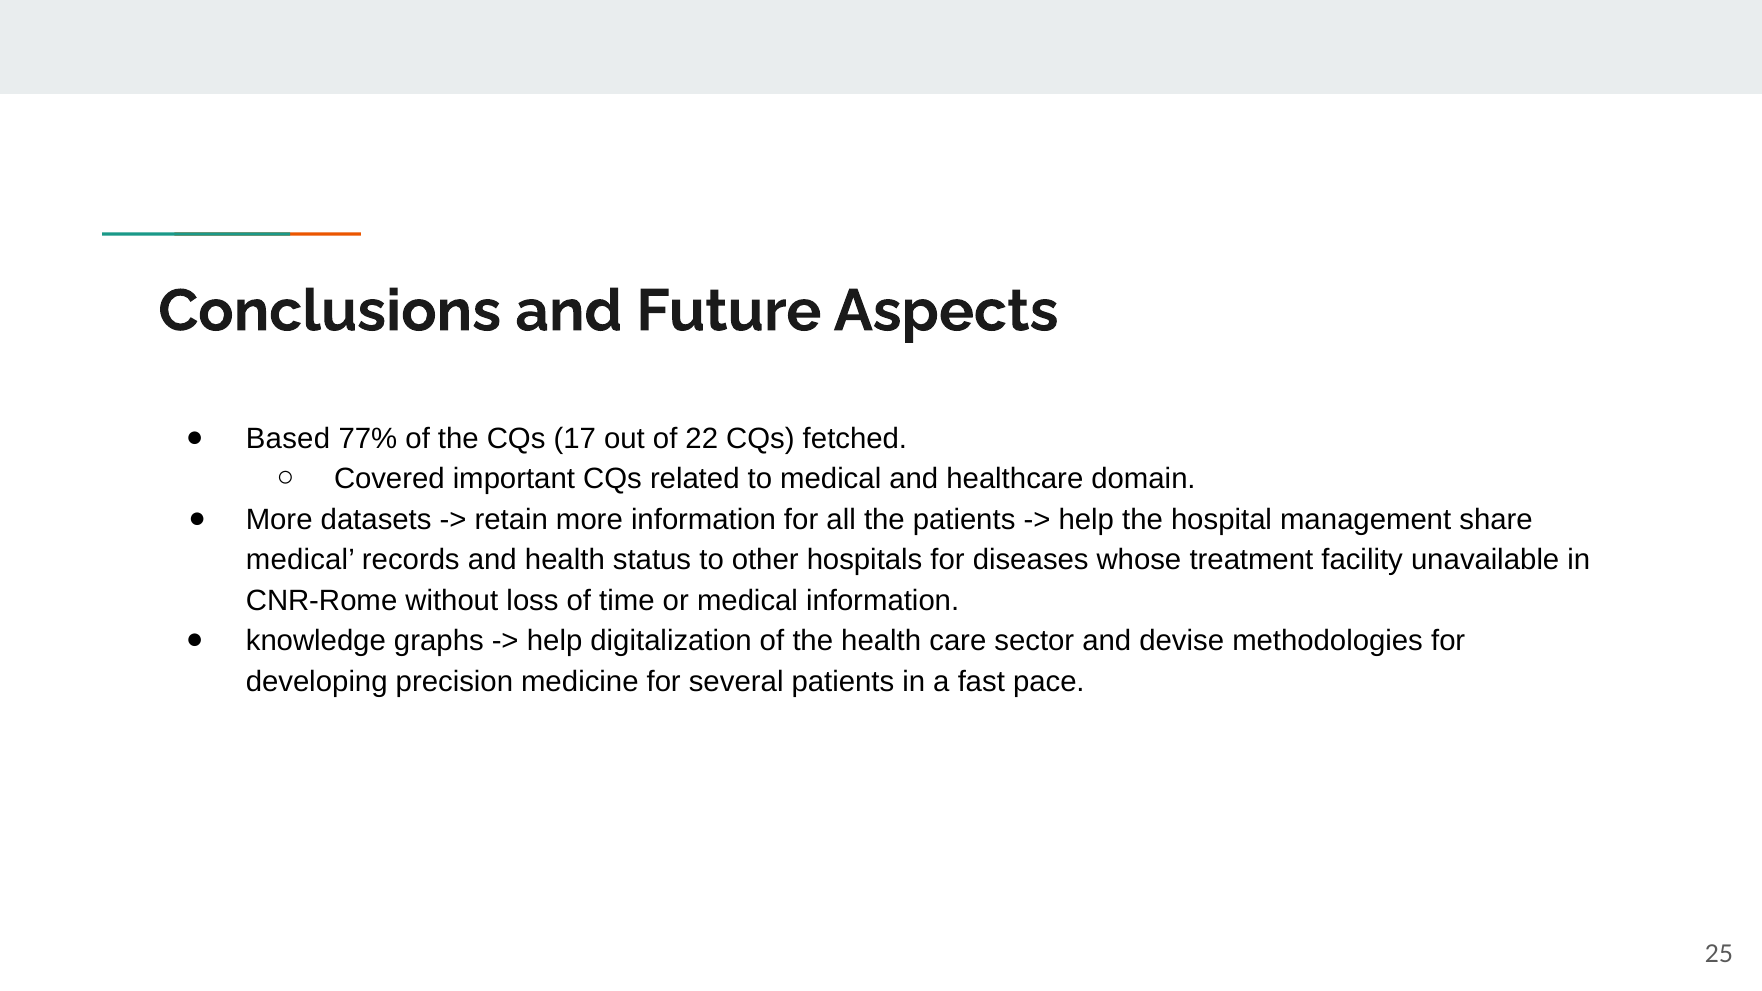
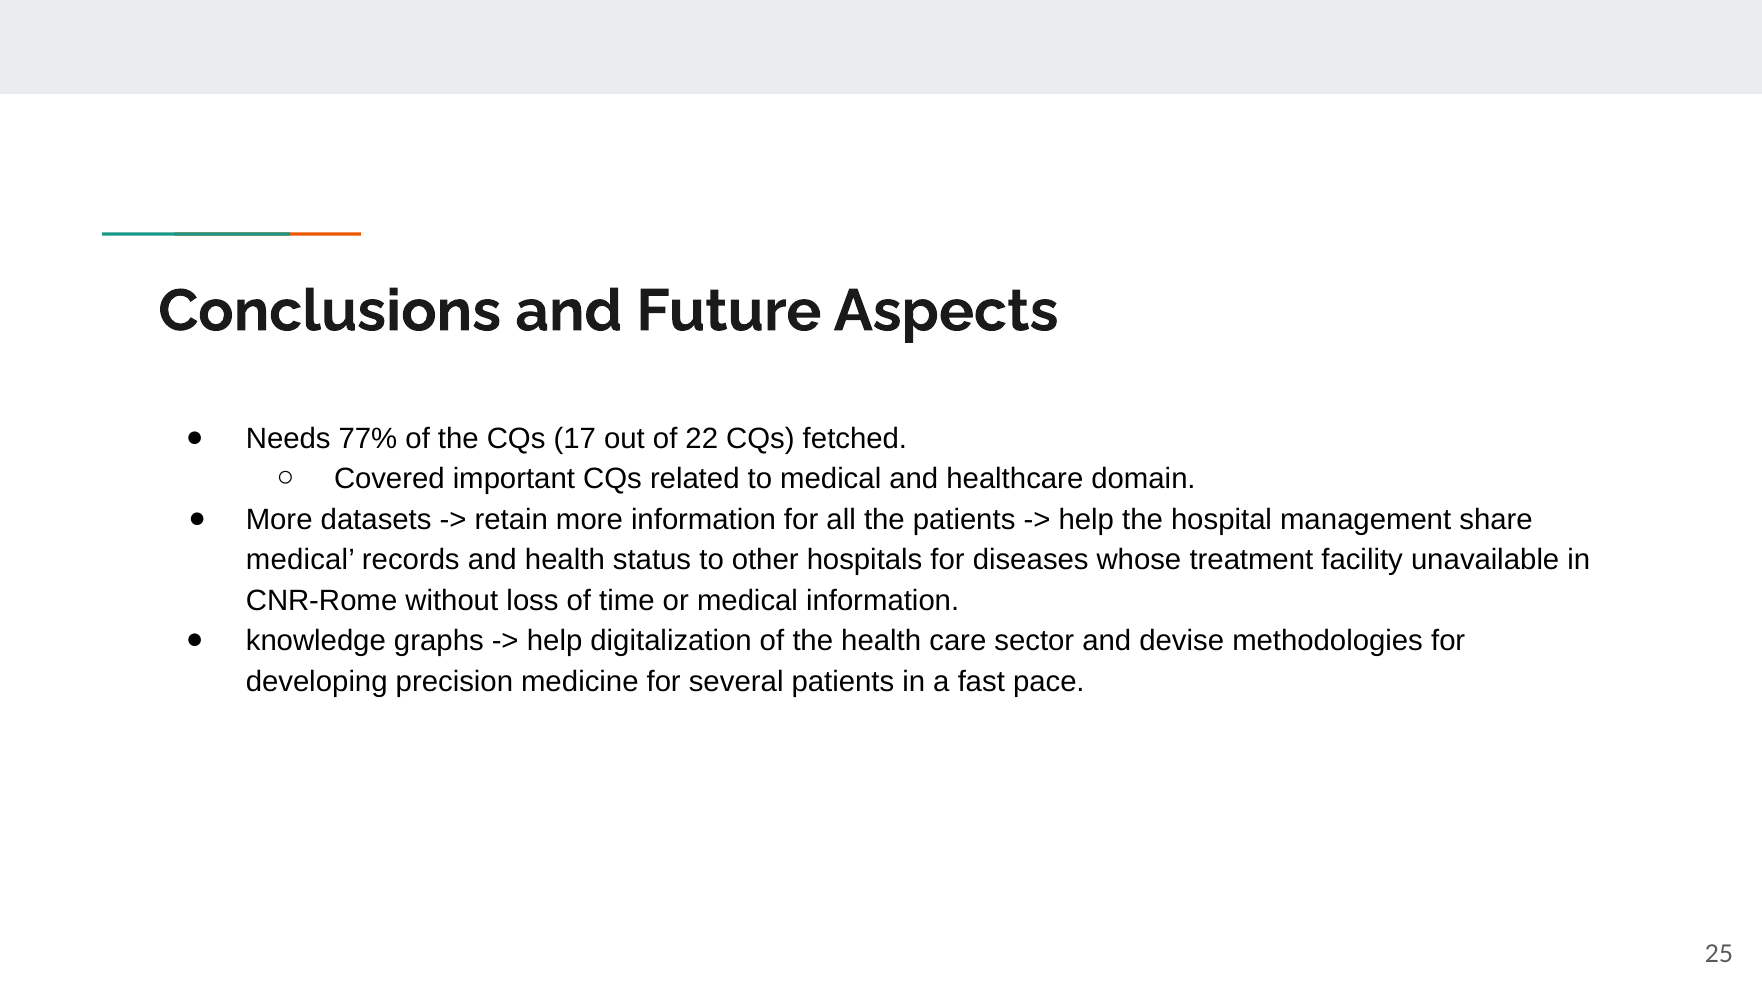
Based: Based -> Needs
